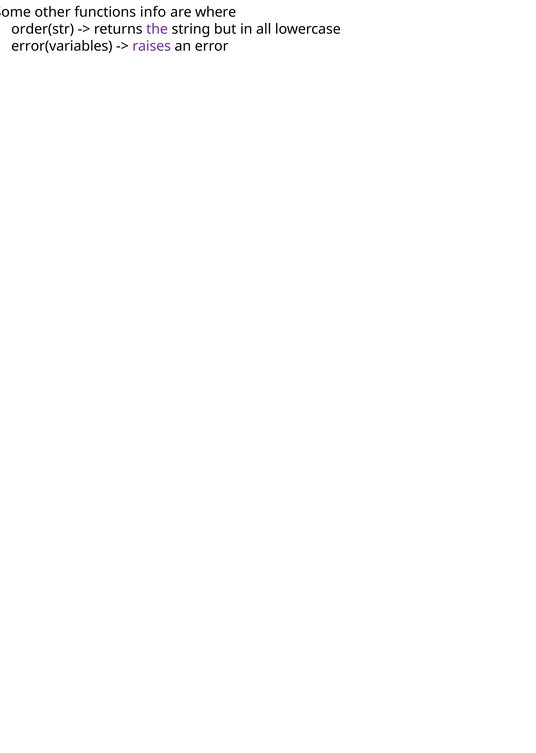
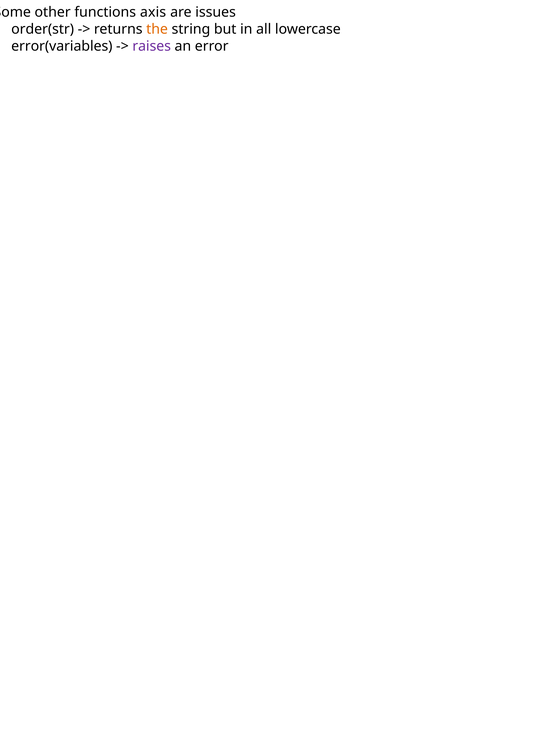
info: info -> axis
where: where -> issues
the colour: purple -> orange
